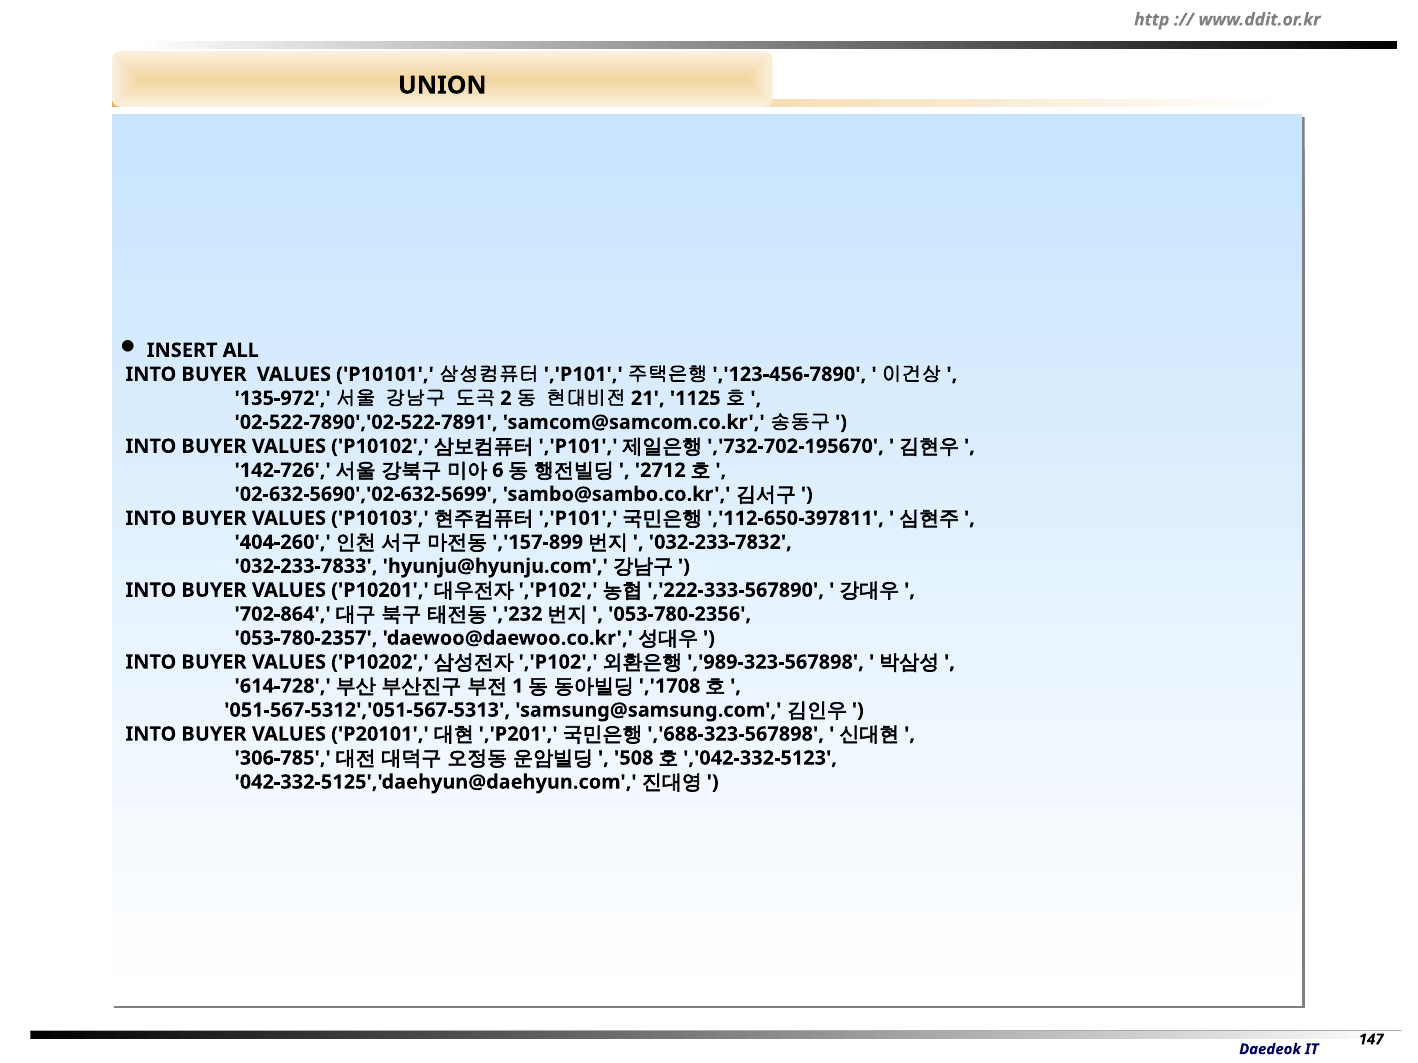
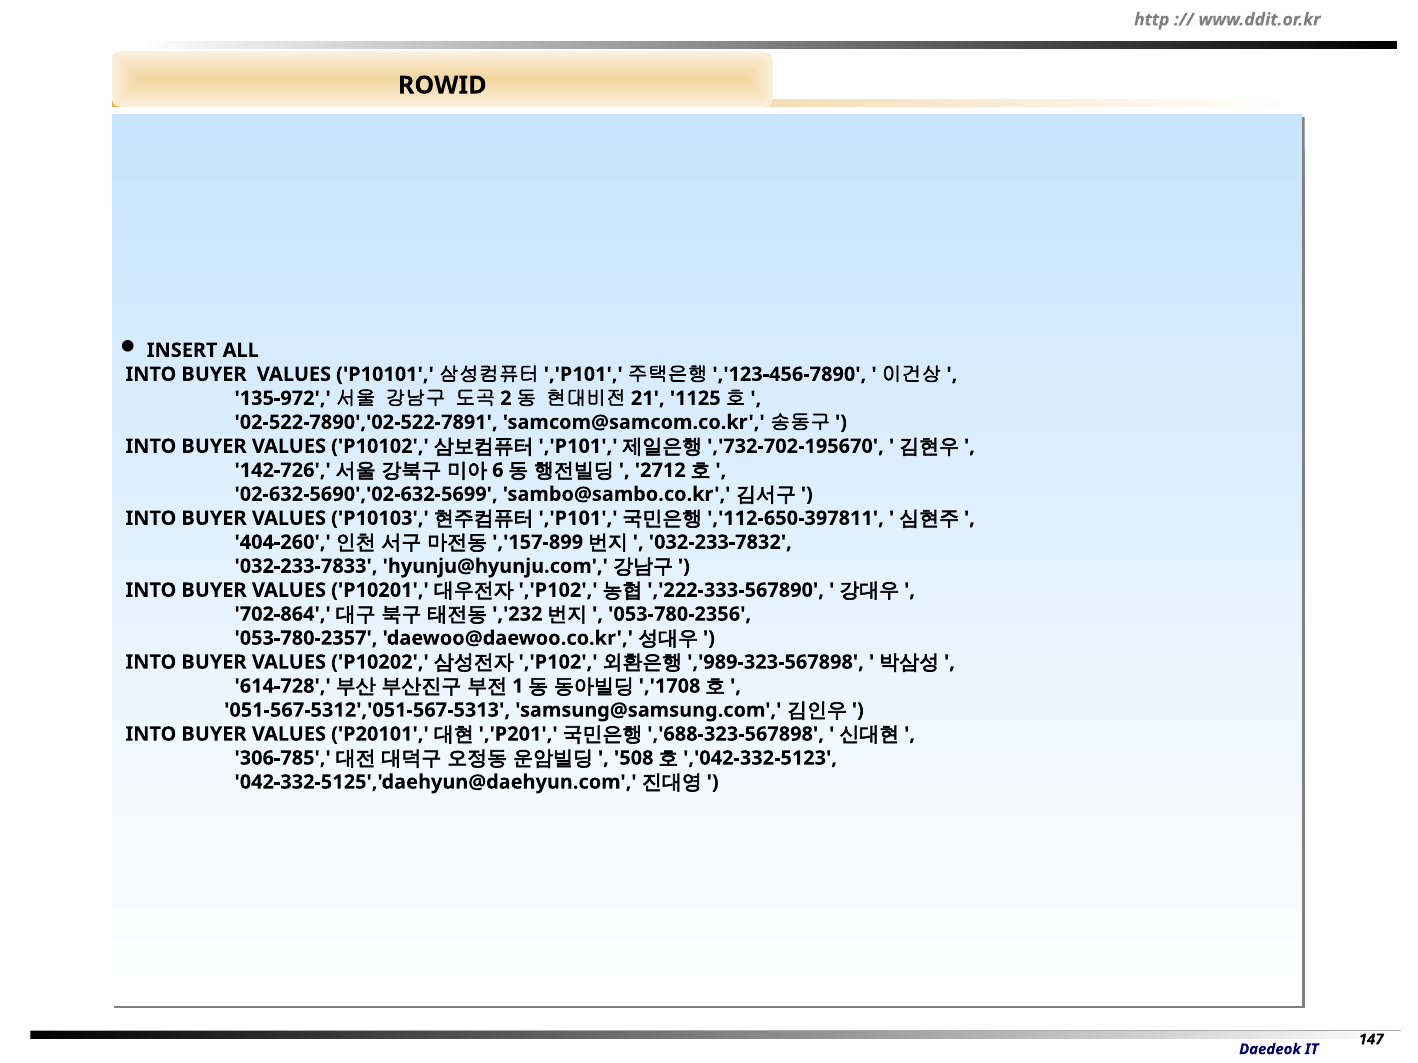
UNION: UNION -> ROWID
